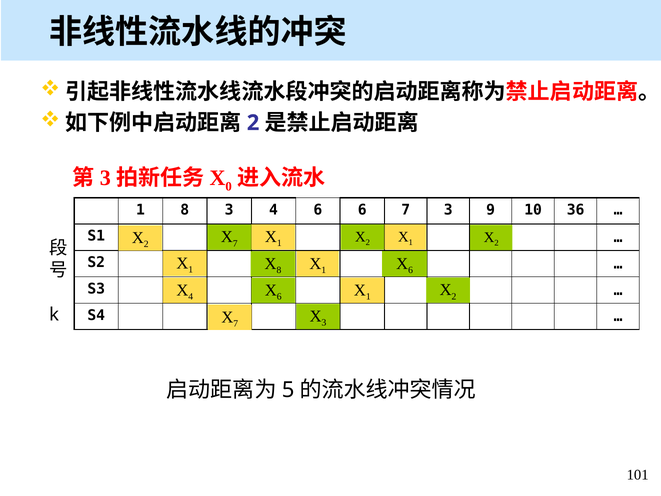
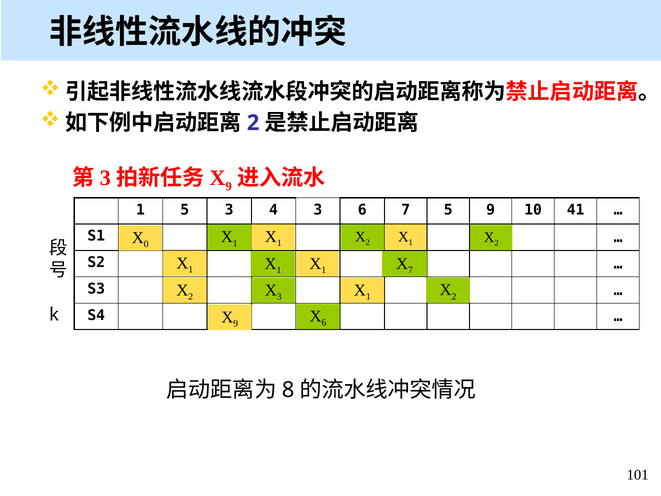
0 at (229, 186): 0 -> 9
1 8: 8 -> 5
4 6: 6 -> 3
7 3: 3 -> 5
36: 36 -> 41
7 at (235, 243): 7 -> 1
2 at (146, 244): 2 -> 0
6 at (411, 270): 6 -> 7
8 at (279, 270): 8 -> 1
4 at (191, 296): 4 -> 2
6 at (279, 297): 6 -> 3
3 at (324, 323): 3 -> 6
7 at (236, 323): 7 -> 9
5: 5 -> 8
